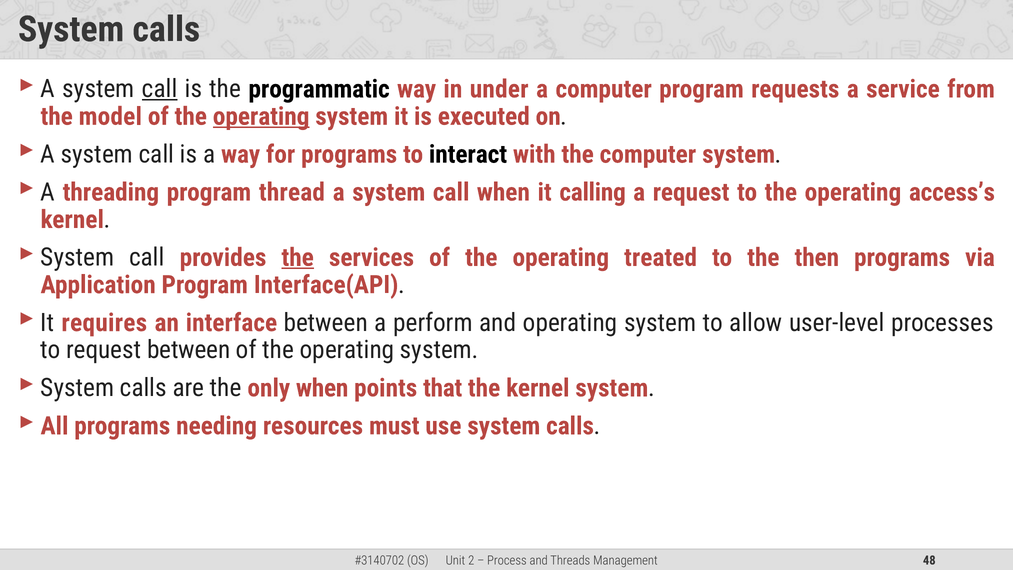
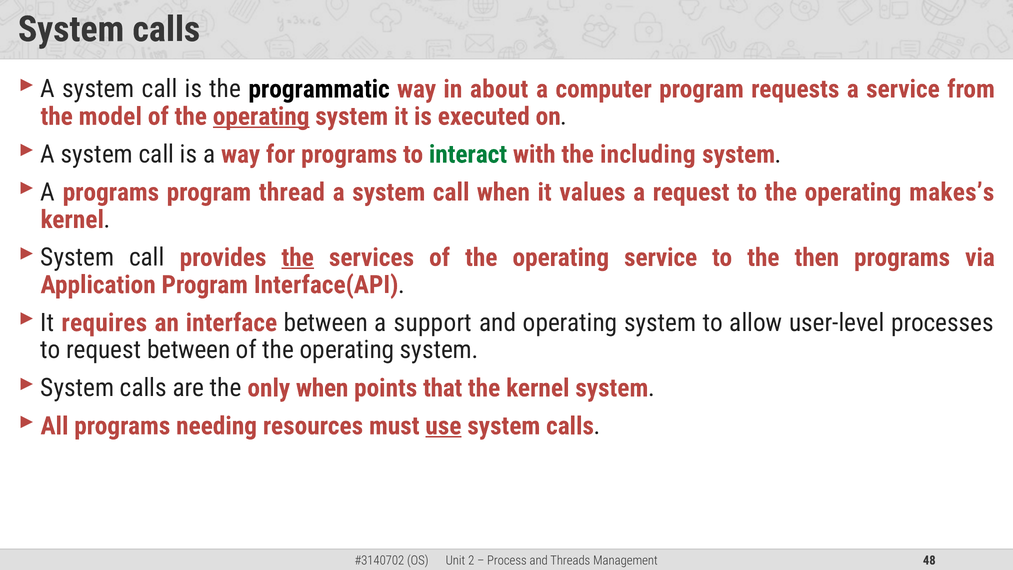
call at (160, 89) underline: present -> none
under: under -> about
interact colour: black -> green
the computer: computer -> including
A threading: threading -> programs
calling: calling -> values
access’s: access’s -> makes’s
operating treated: treated -> service
perform: perform -> support
use underline: none -> present
